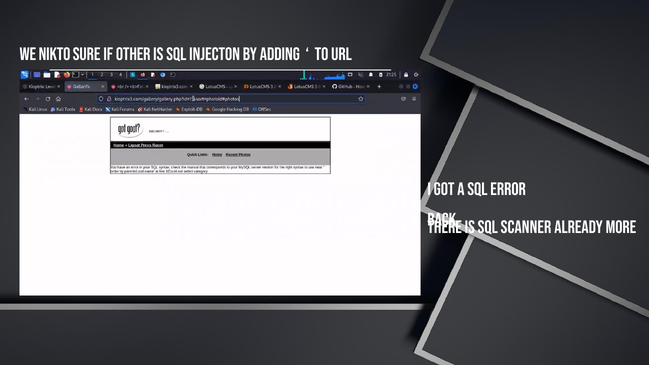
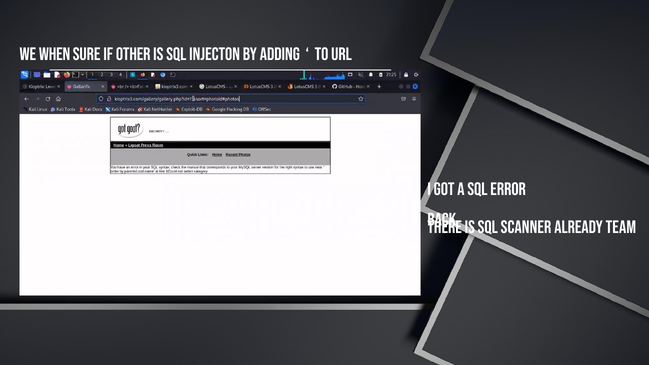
nikto: nikto -> when
more: more -> team
